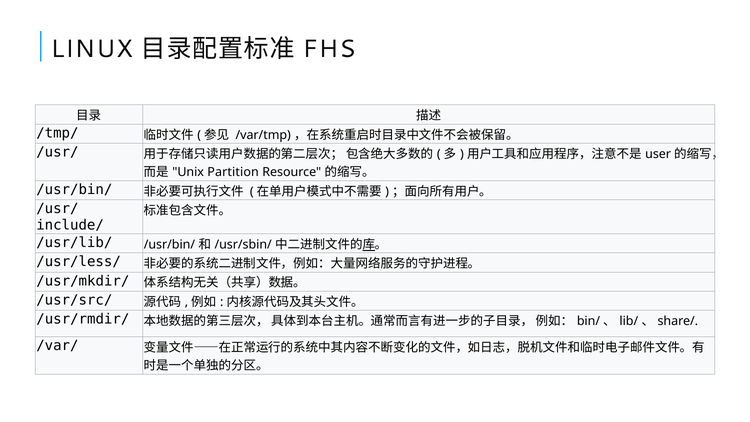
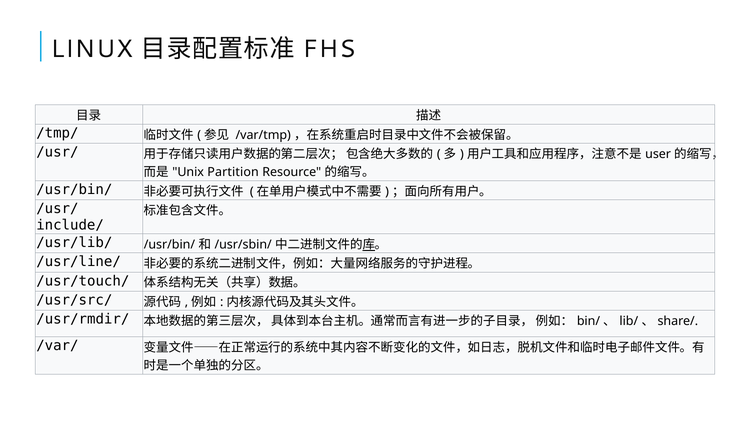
/usr/less/: /usr/less/ -> /usr/line/
/usr/mkdir/: /usr/mkdir/ -> /usr/touch/
